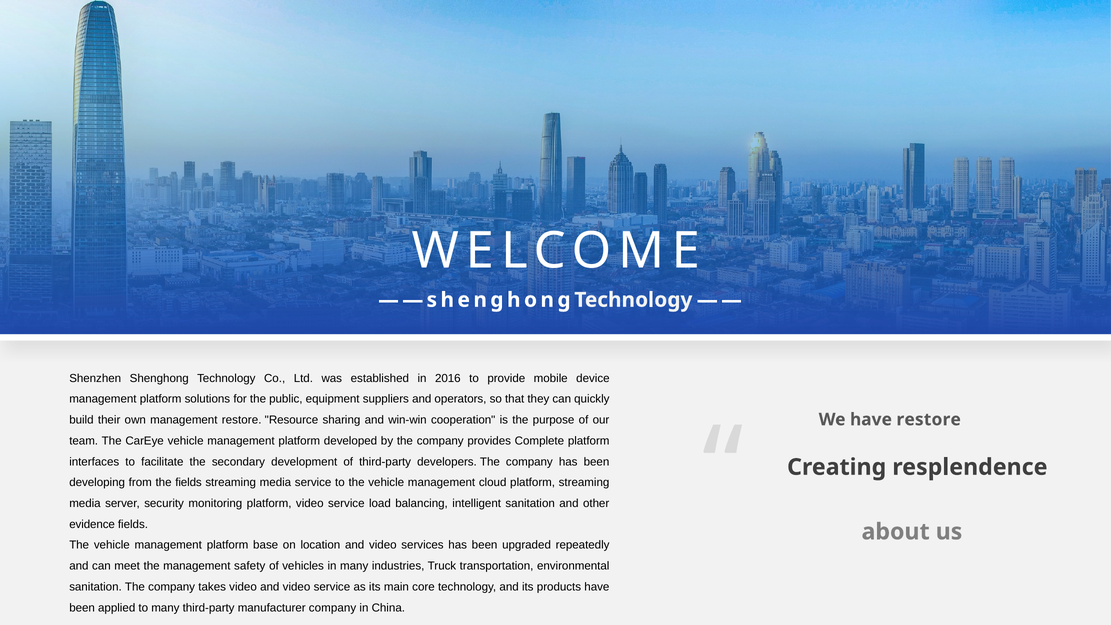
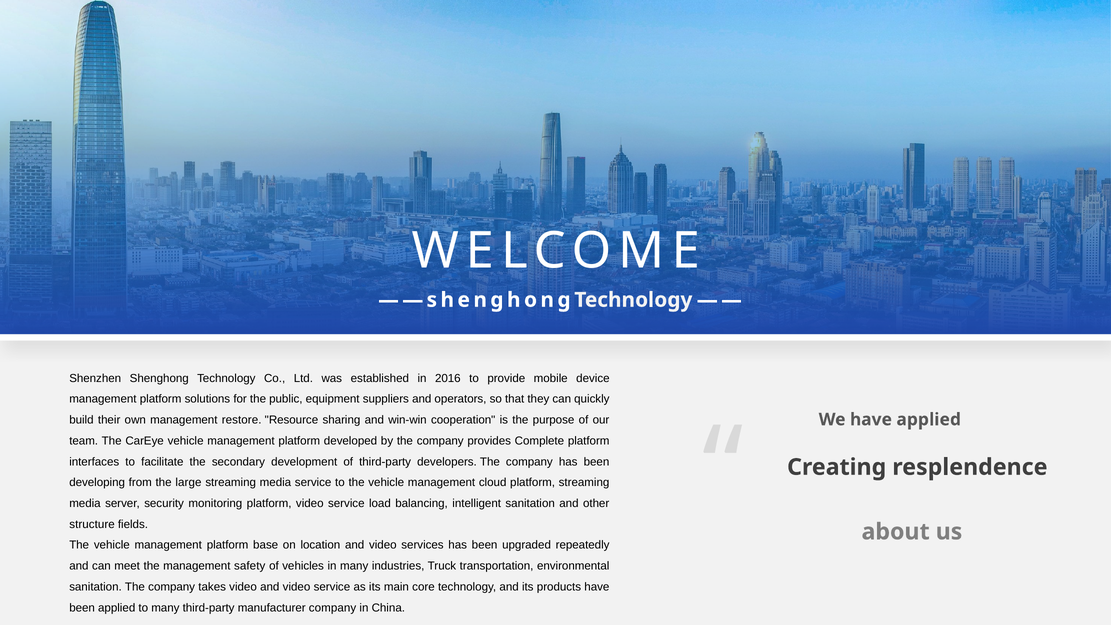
have restore: restore -> applied
the fields: fields -> large
evidence: evidence -> structure
